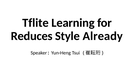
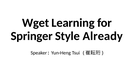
Tflite: Tflite -> Wget
Reduces: Reduces -> Springer
